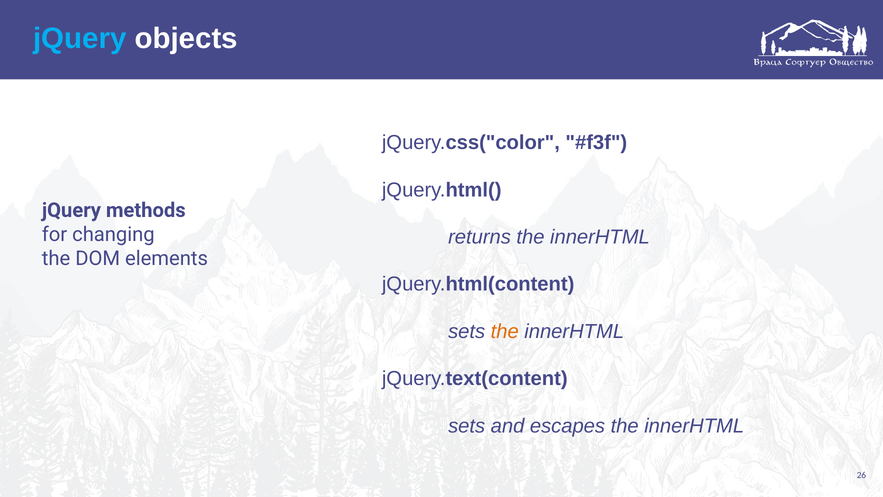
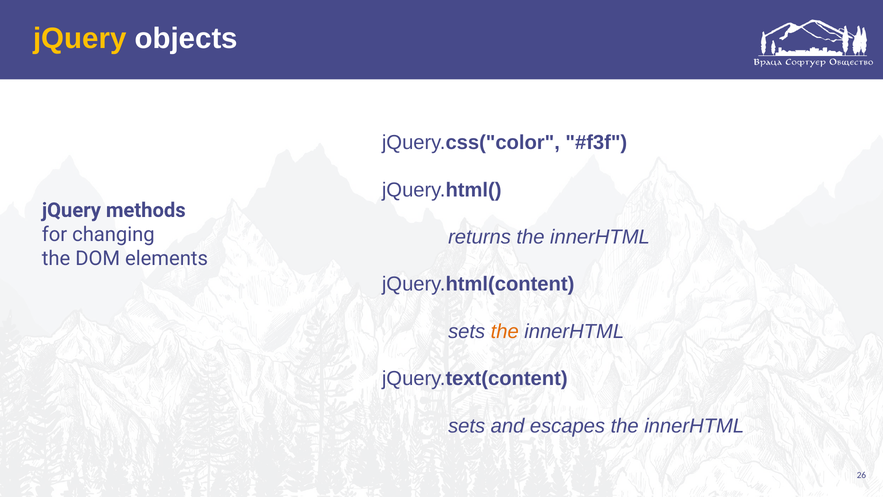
jQuery at (80, 39) colour: light blue -> yellow
